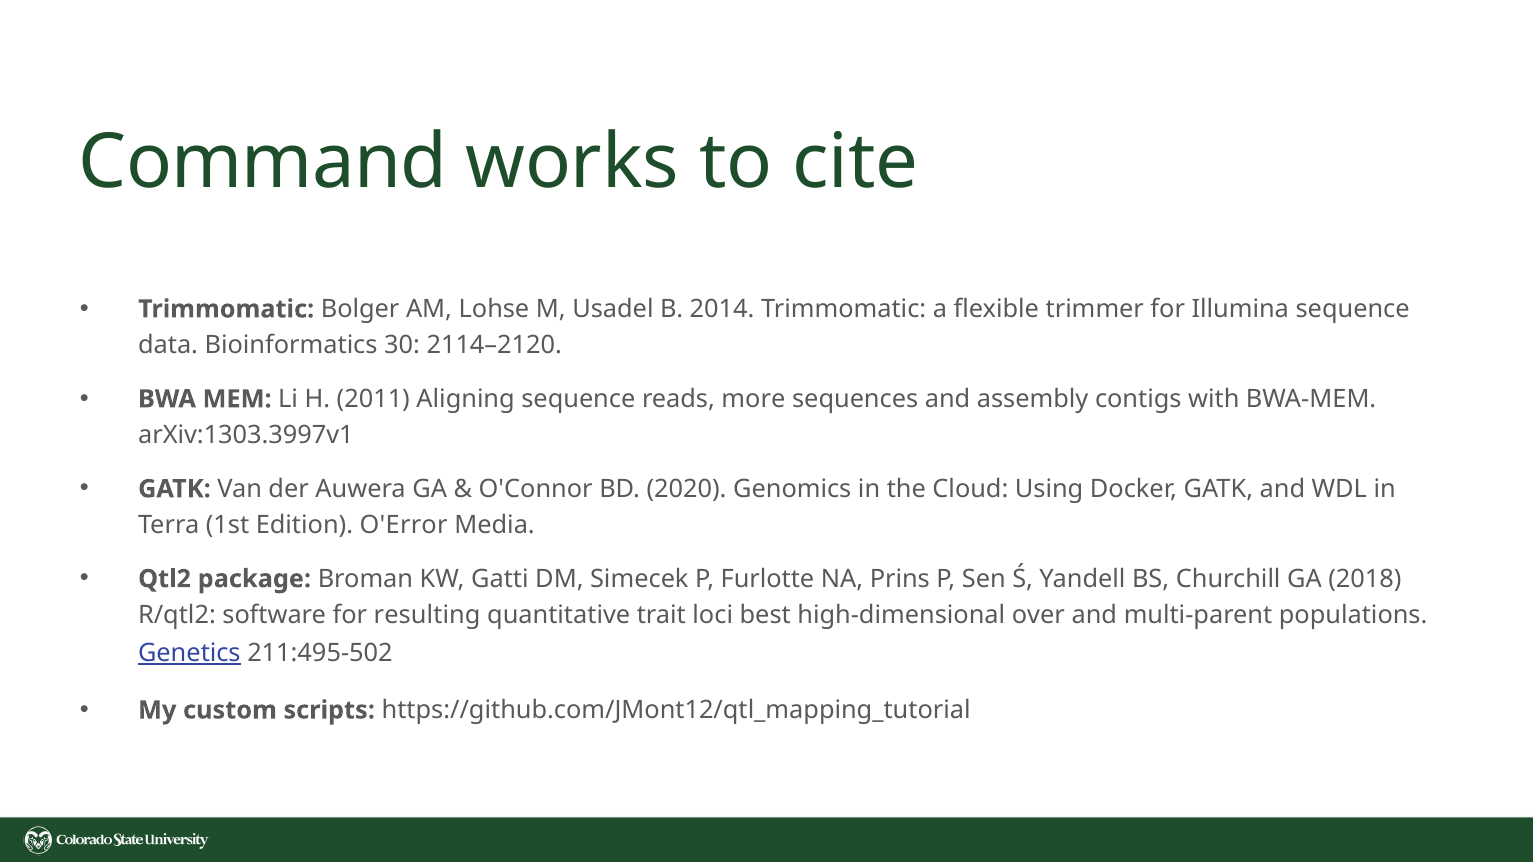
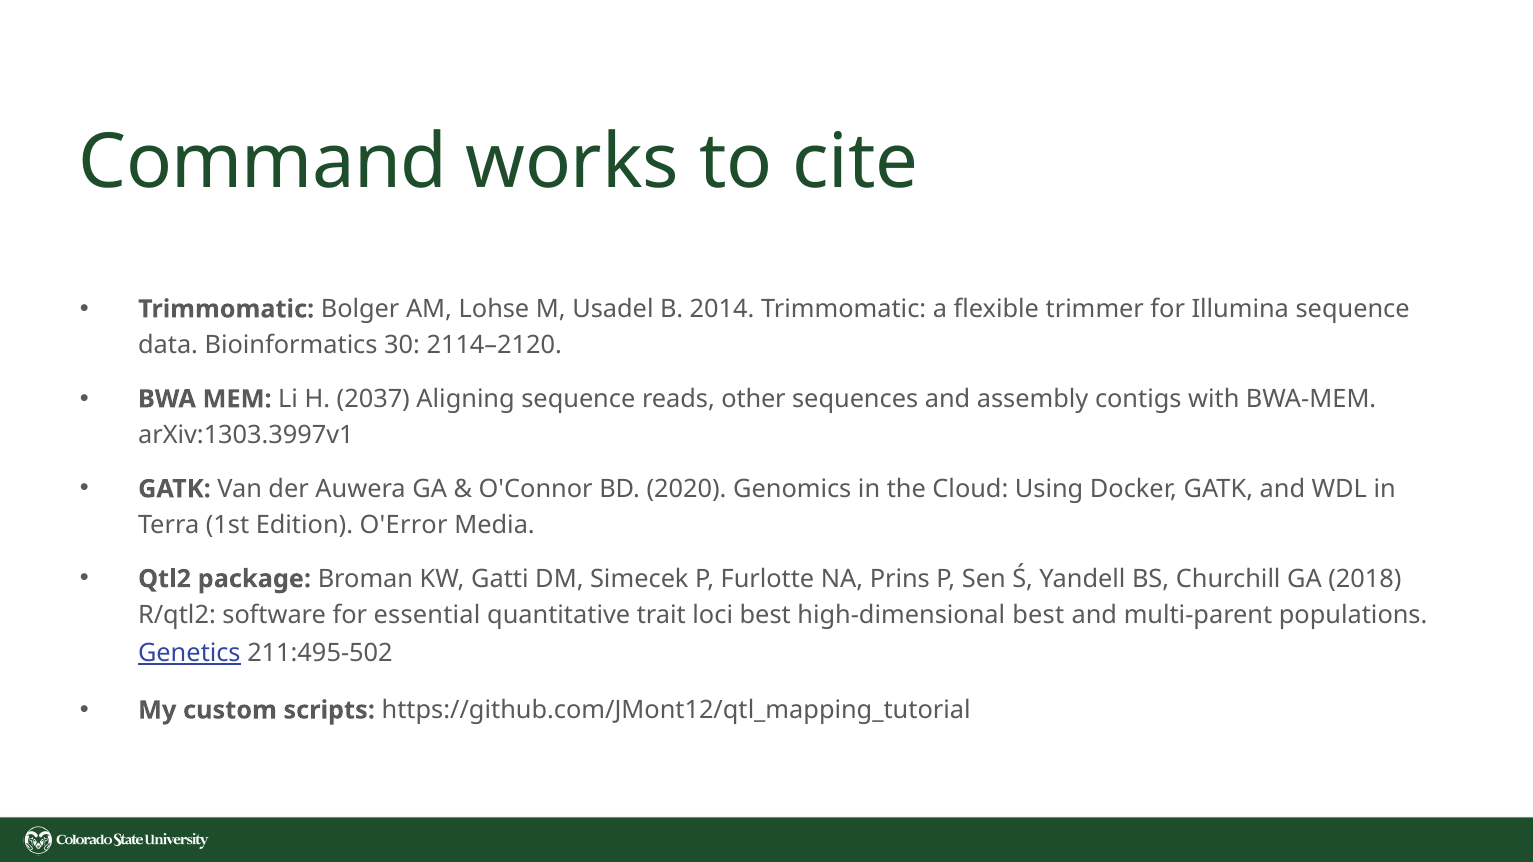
2011: 2011 -> 2037
more: more -> other
resulting: resulting -> essential
high-dimensional over: over -> best
